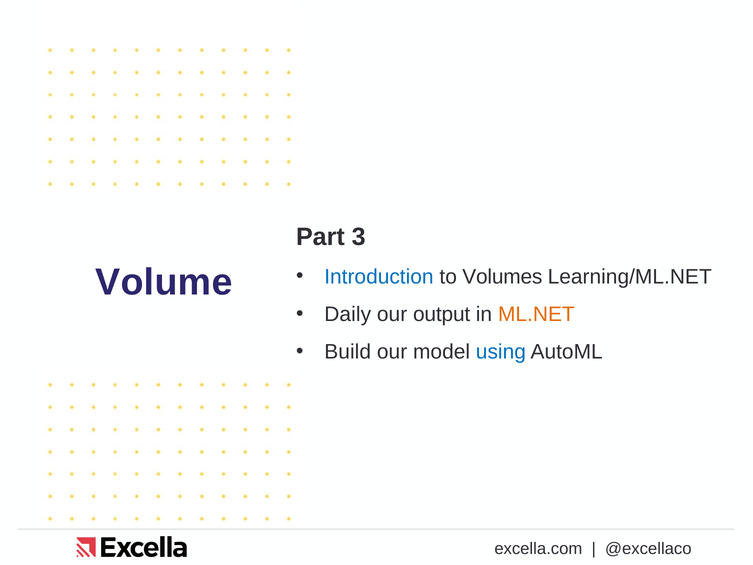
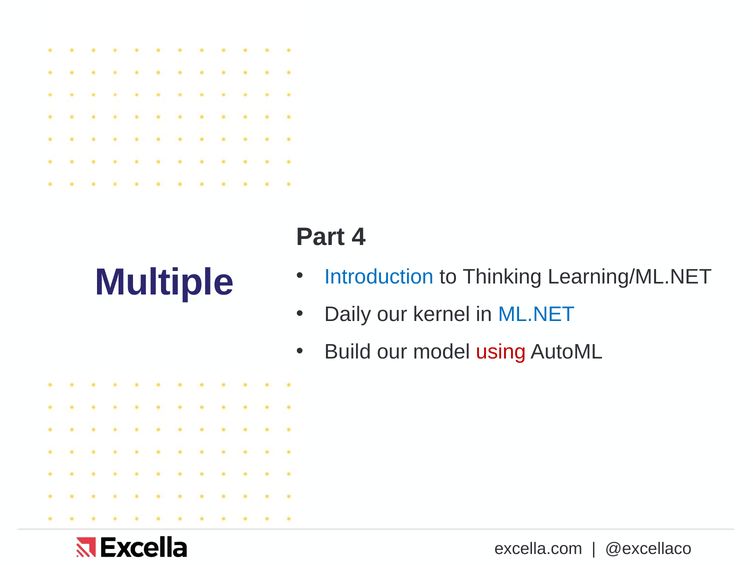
3: 3 -> 4
Volume: Volume -> Multiple
Volumes: Volumes -> Thinking
output: output -> kernel
ML.NET colour: orange -> blue
using colour: blue -> red
